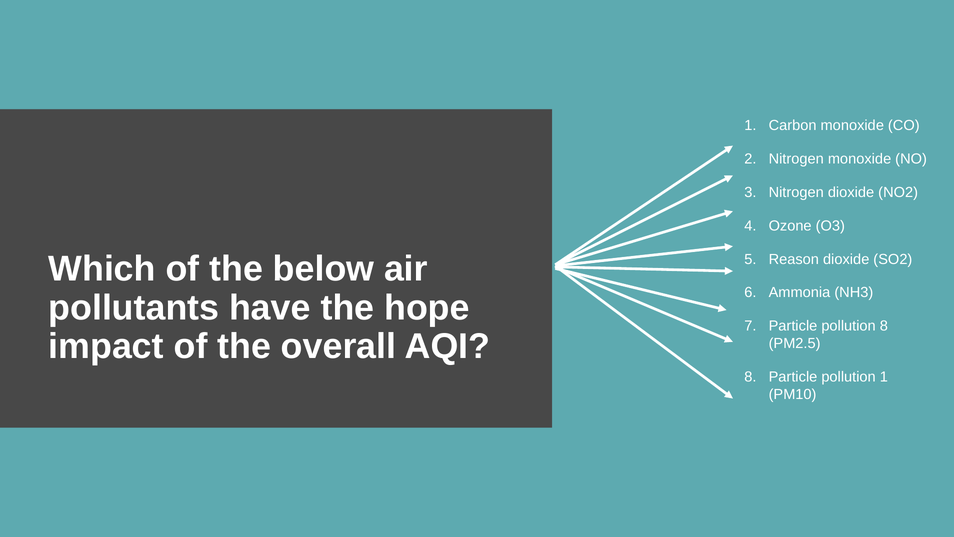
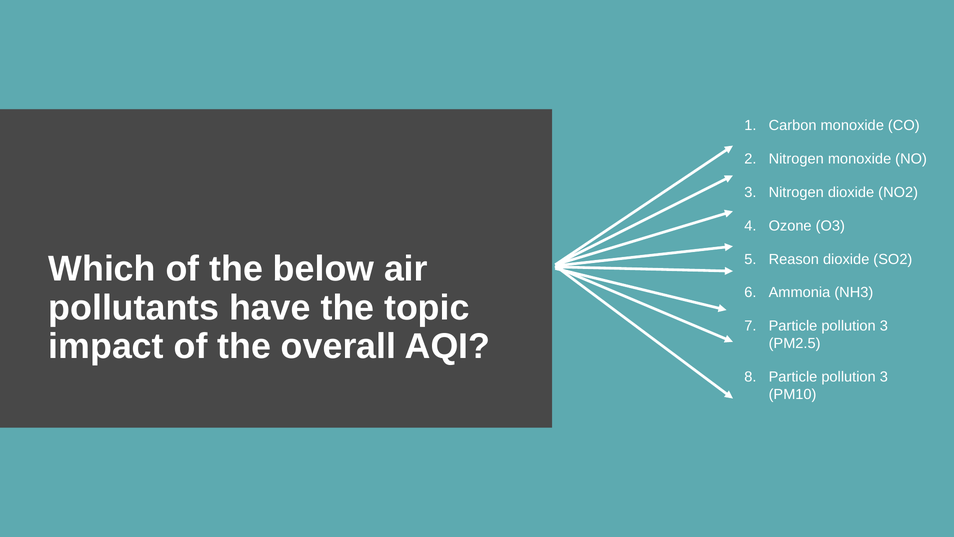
hope: hope -> topic
8 at (884, 326): 8 -> 3
1 at (884, 377): 1 -> 3
